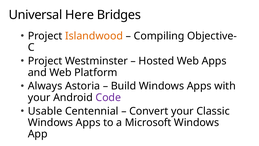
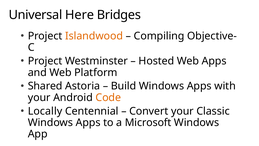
Always: Always -> Shared
Code colour: purple -> orange
Usable: Usable -> Locally
